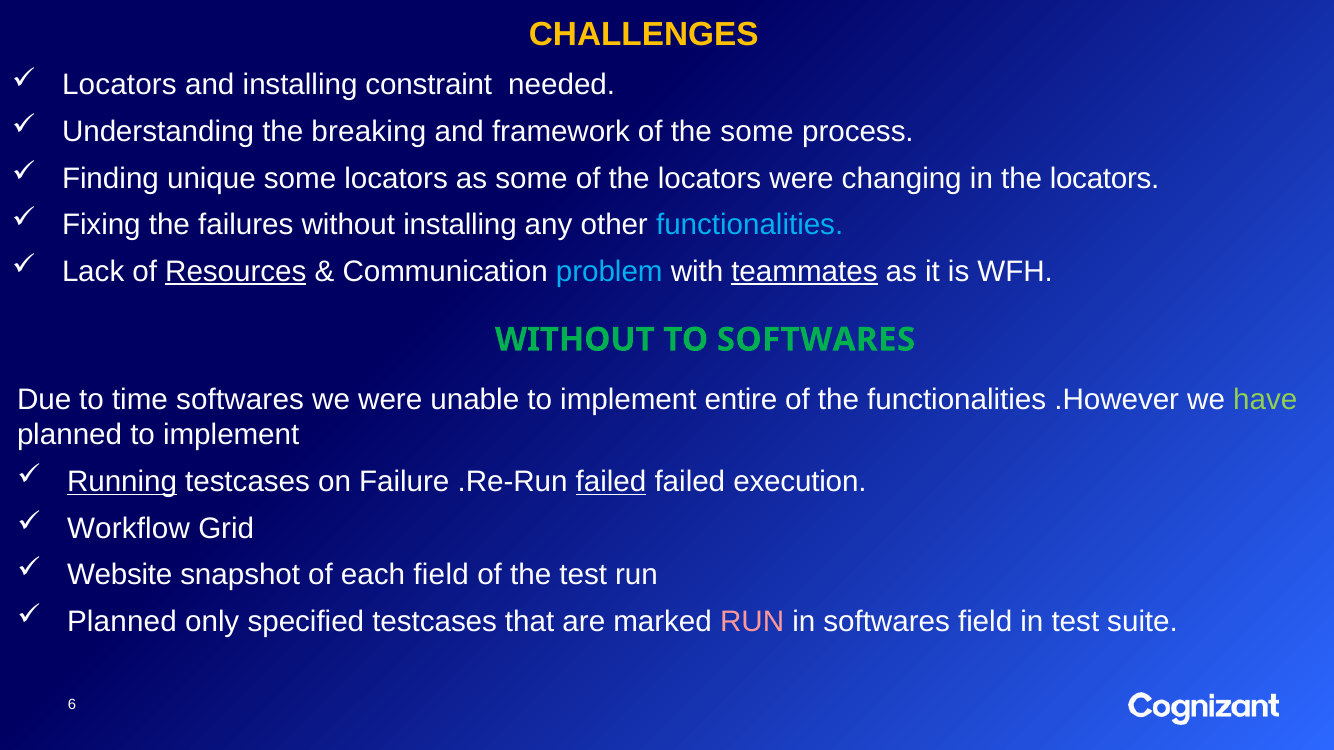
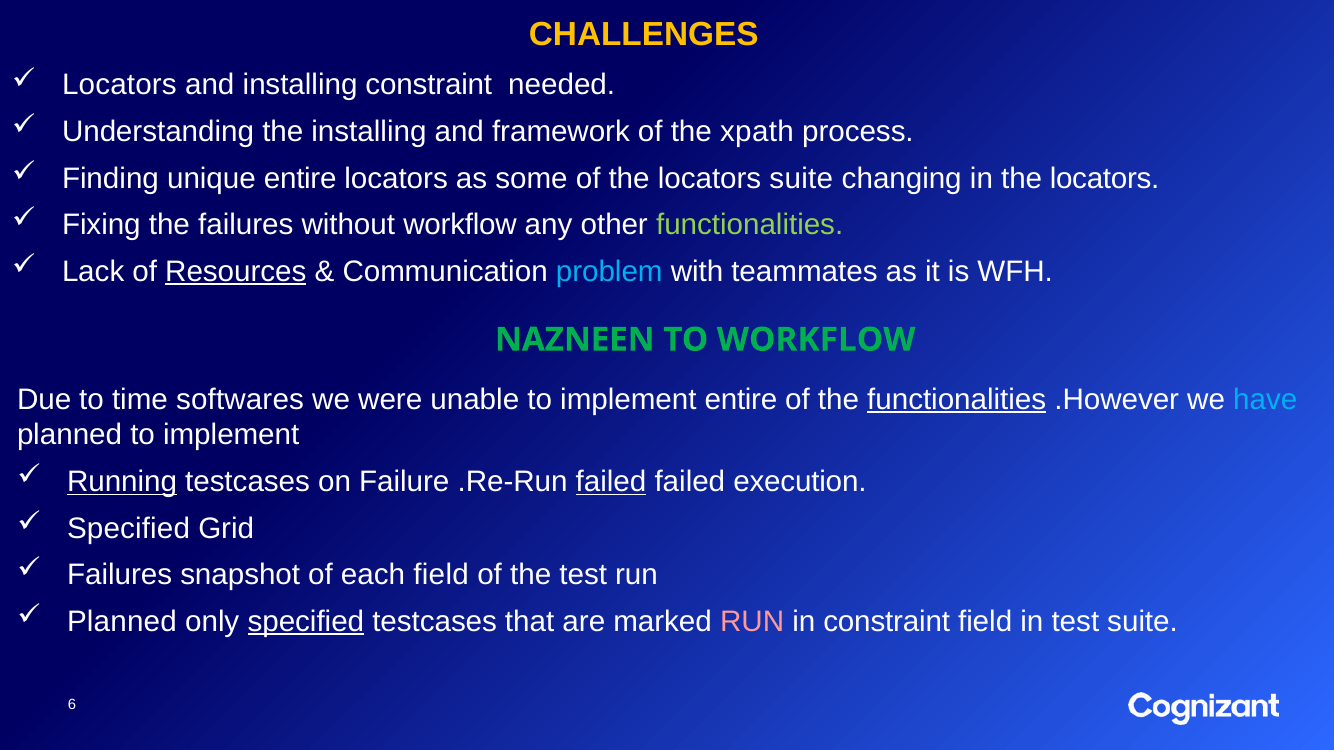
the breaking: breaking -> installing
the some: some -> xpath
unique some: some -> entire
locators were: were -> suite
without installing: installing -> workflow
functionalities at (750, 225) colour: light blue -> light green
teammates underline: present -> none
WITHOUT at (575, 340): WITHOUT -> NAZNEEN
TO SOFTWARES: SOFTWARES -> WORKFLOW
functionalities at (957, 400) underline: none -> present
have colour: light green -> light blue
Workflow at (129, 529): Workflow -> Specified
Website at (120, 575): Website -> Failures
specified at (306, 622) underline: none -> present
in softwares: softwares -> constraint
